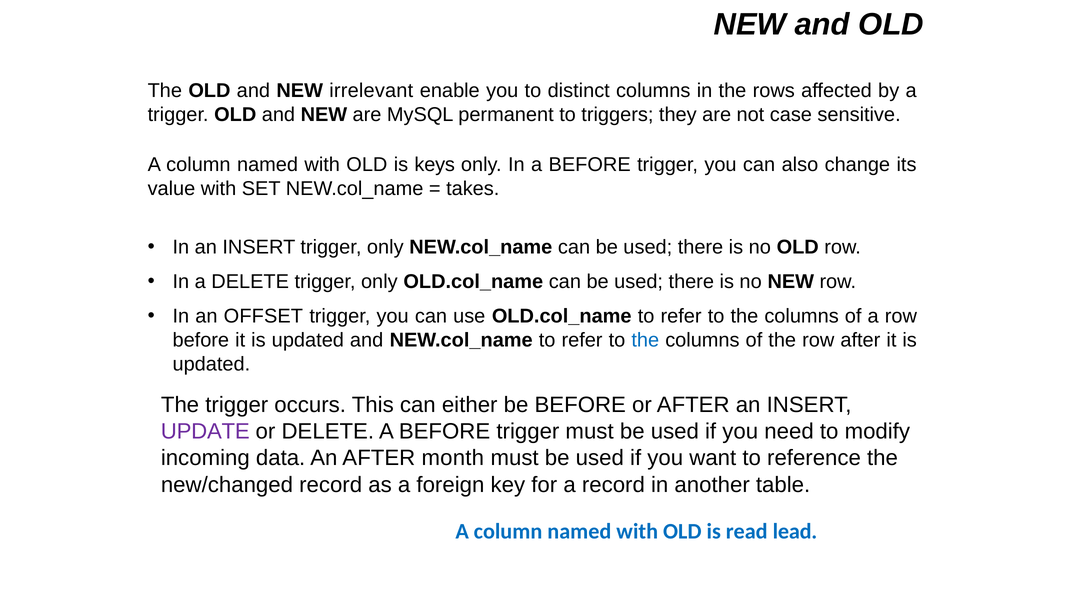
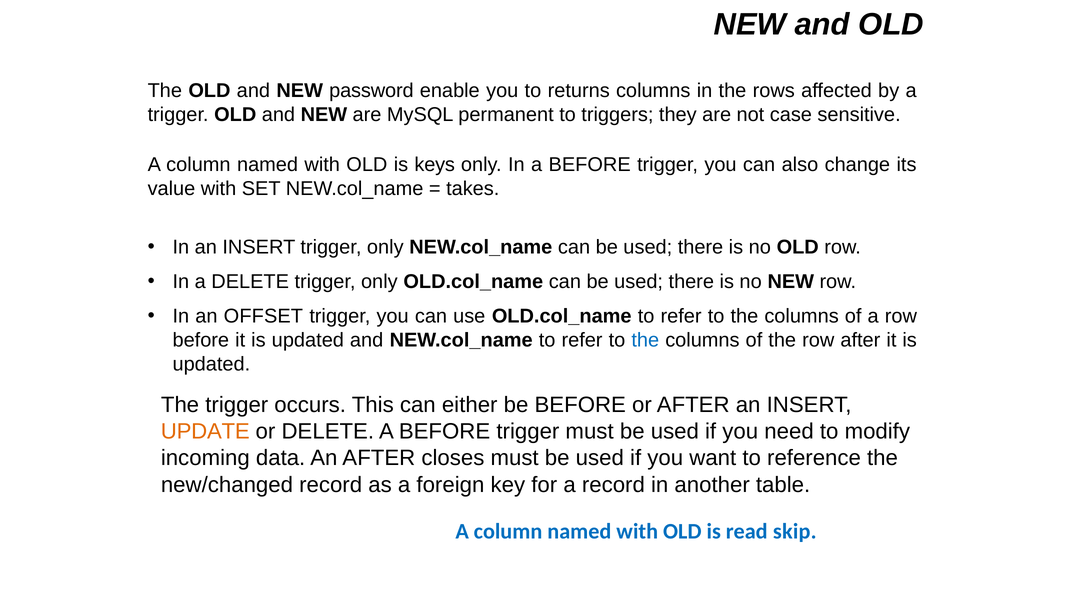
irrelevant: irrelevant -> password
distinct: distinct -> returns
UPDATE colour: purple -> orange
month: month -> closes
lead: lead -> skip
